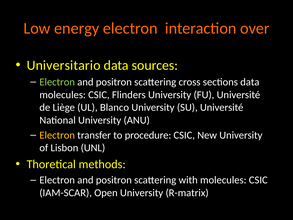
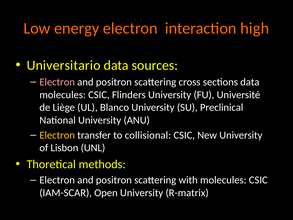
over: over -> high
Electron at (57, 82) colour: light green -> pink
SU Université: Université -> Preclinical
procedure: procedure -> collisional
